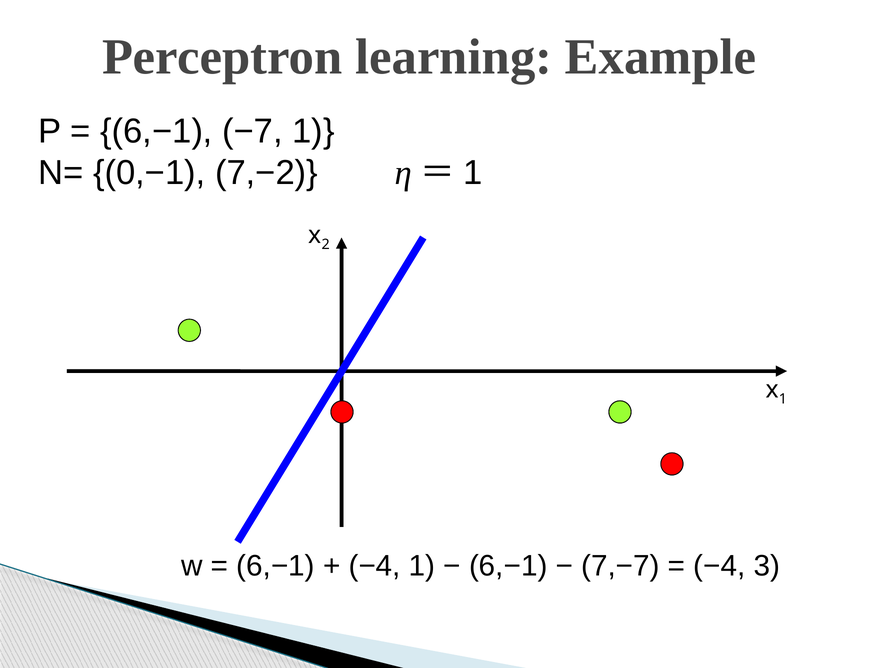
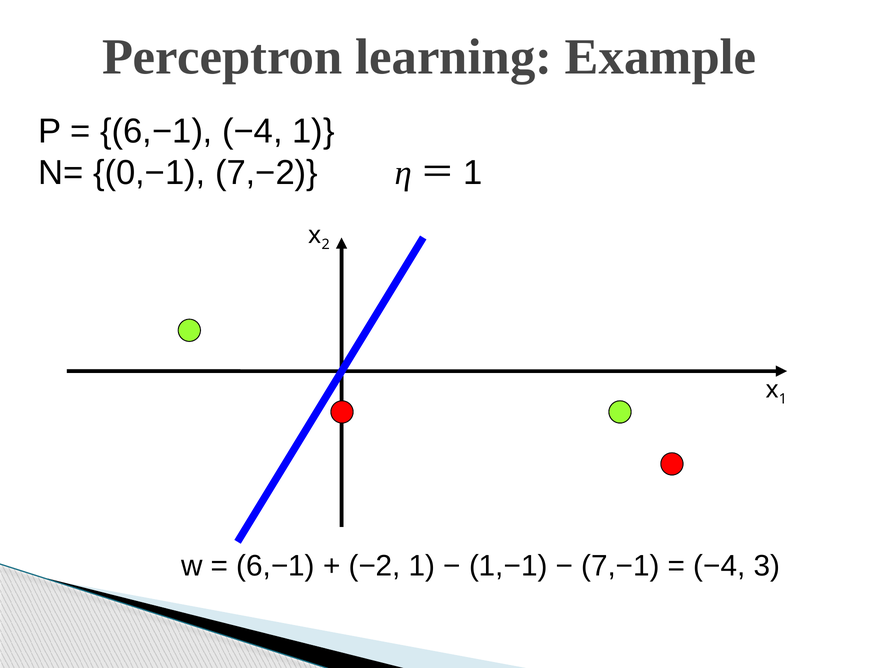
6,−1 −7: −7 -> −4
−4 at (375, 566): −4 -> −2
6,−1 at (508, 566): 6,−1 -> 1,−1
7,−7: 7,−7 -> 7,−1
